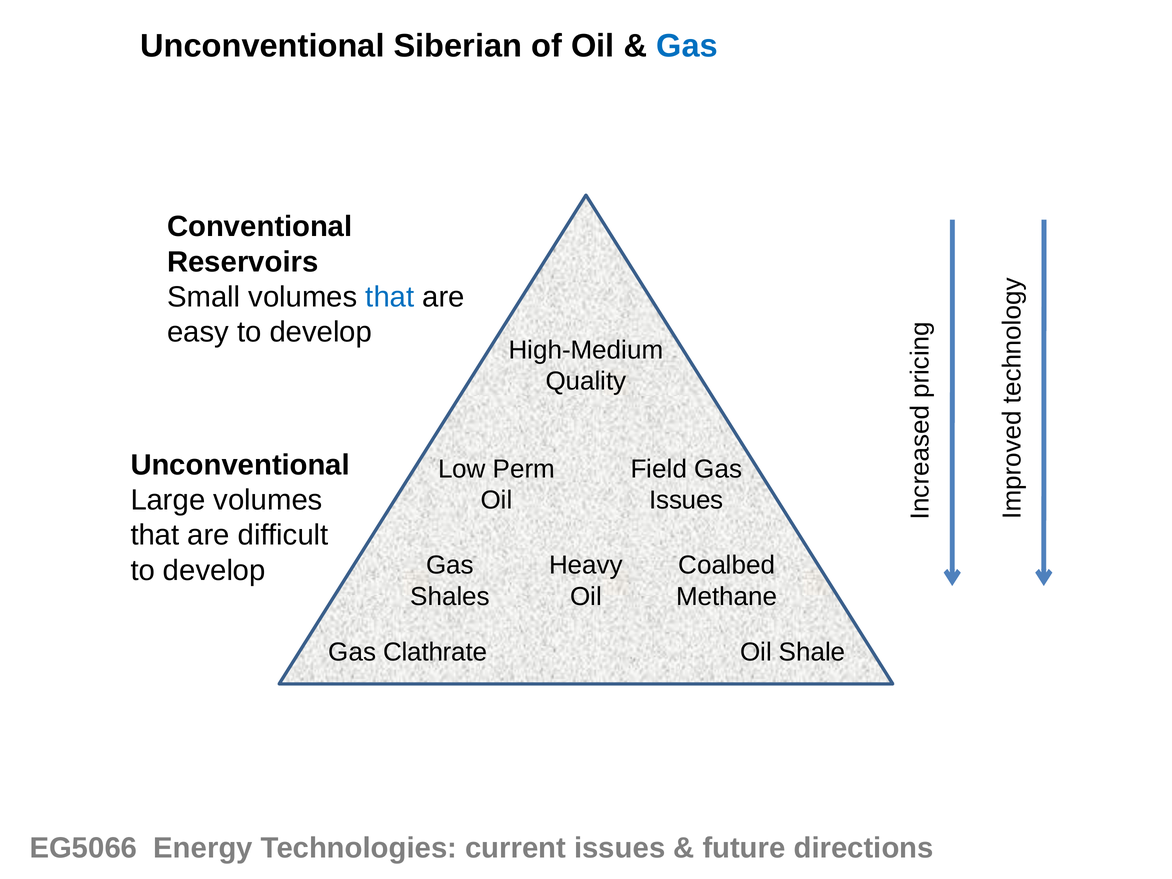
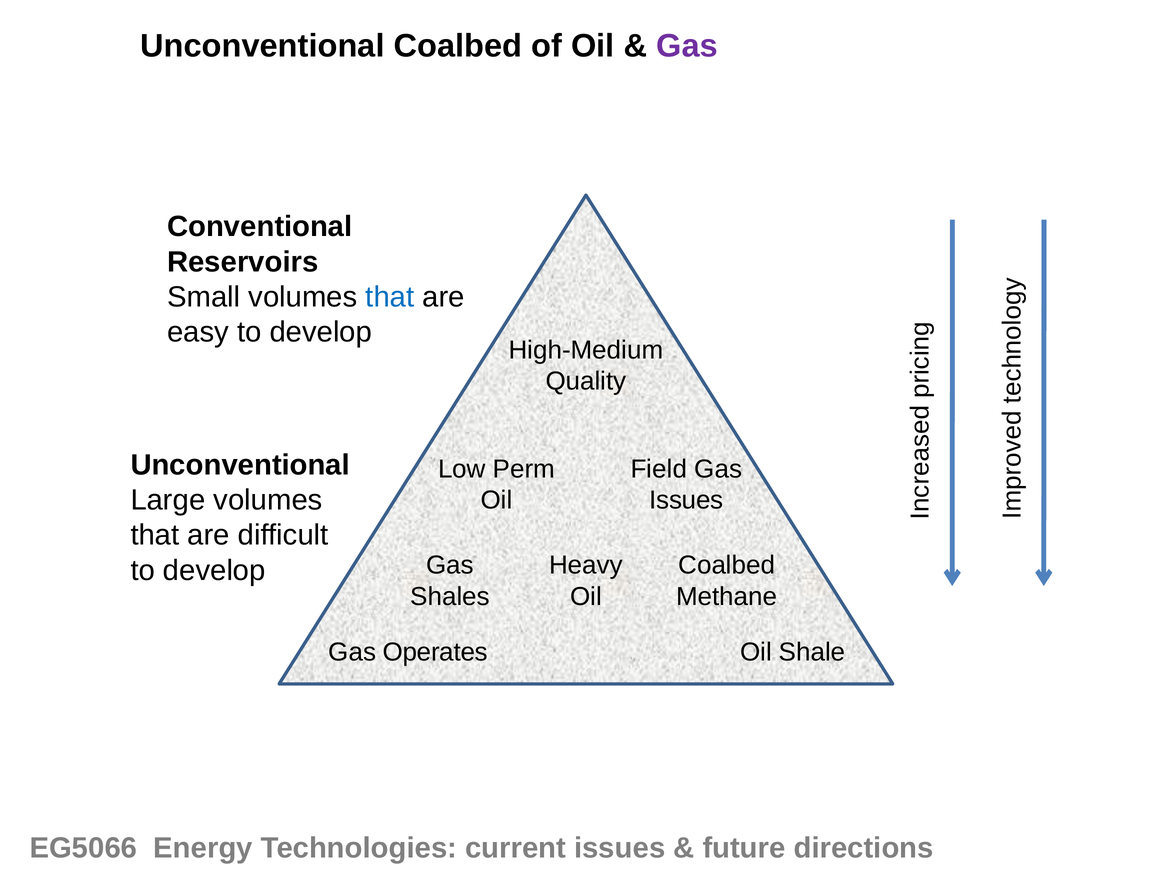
Unconventional Siberian: Siberian -> Coalbed
Gas at (687, 46) colour: blue -> purple
Clathrate: Clathrate -> Operates
